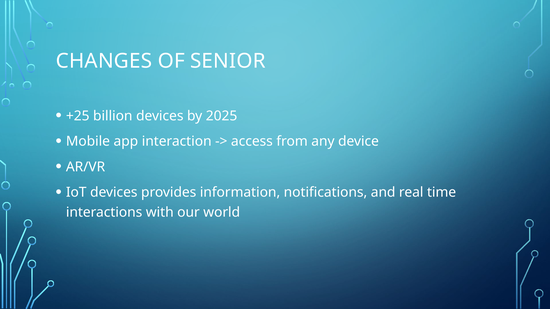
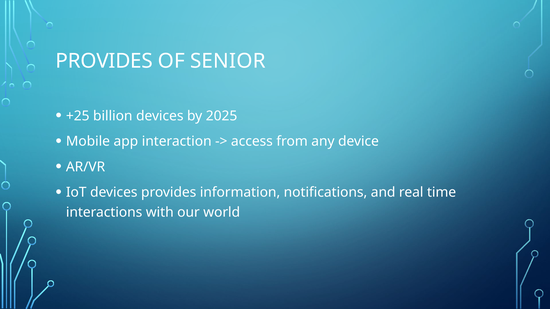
CHANGES at (104, 61): CHANGES -> PROVIDES
